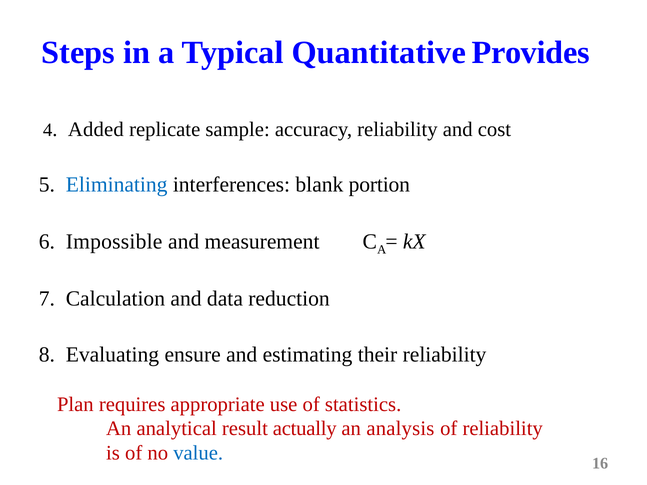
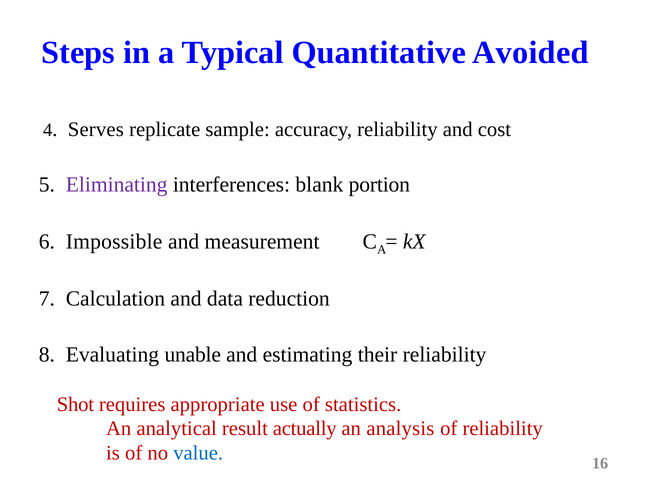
Provides: Provides -> Avoided
Added: Added -> Serves
Eliminating colour: blue -> purple
ensure: ensure -> unable
Plan: Plan -> Shot
